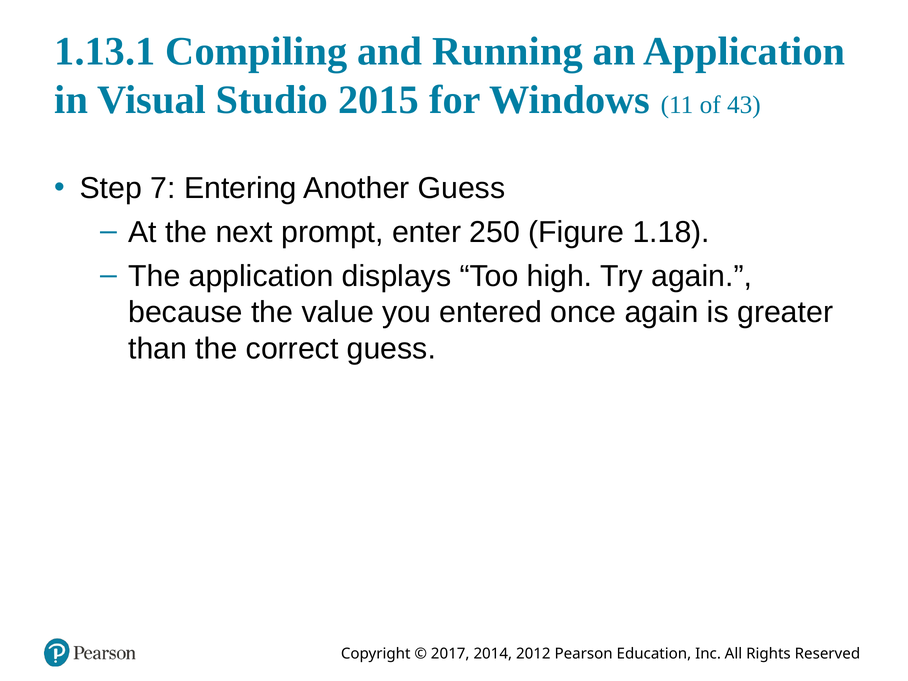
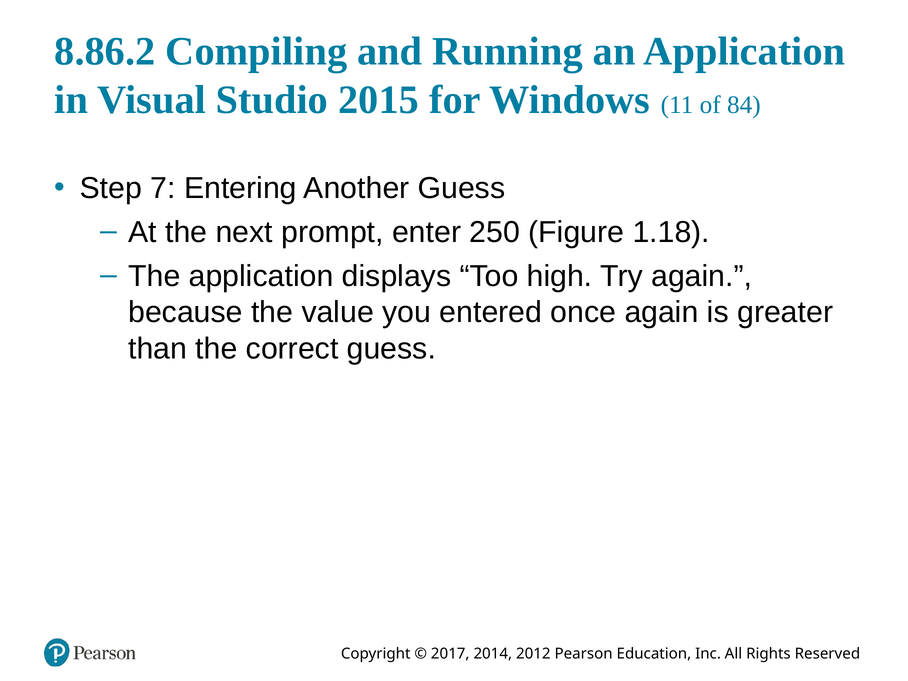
1.13.1: 1.13.1 -> 8.86.2
43: 43 -> 84
